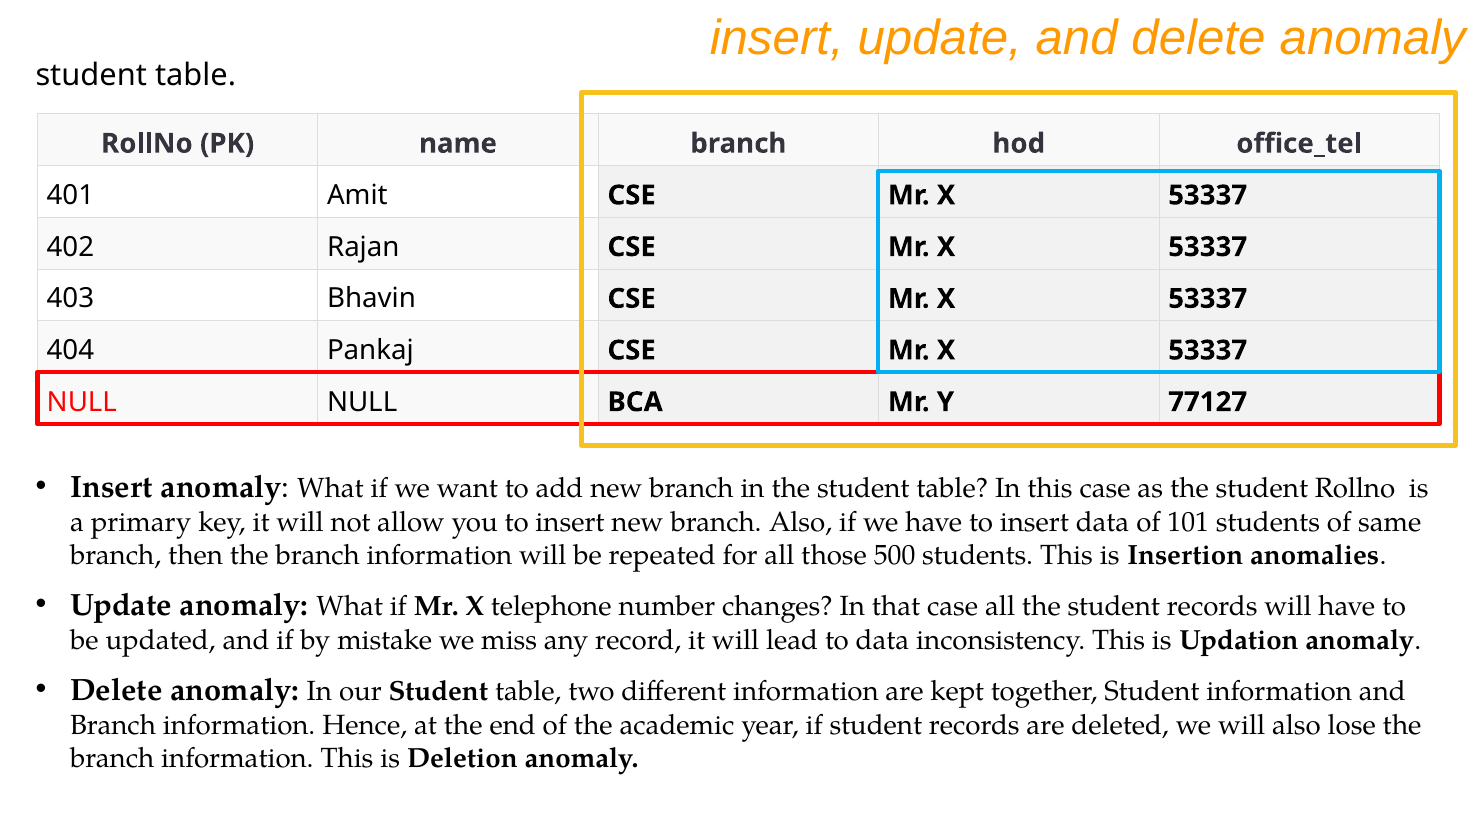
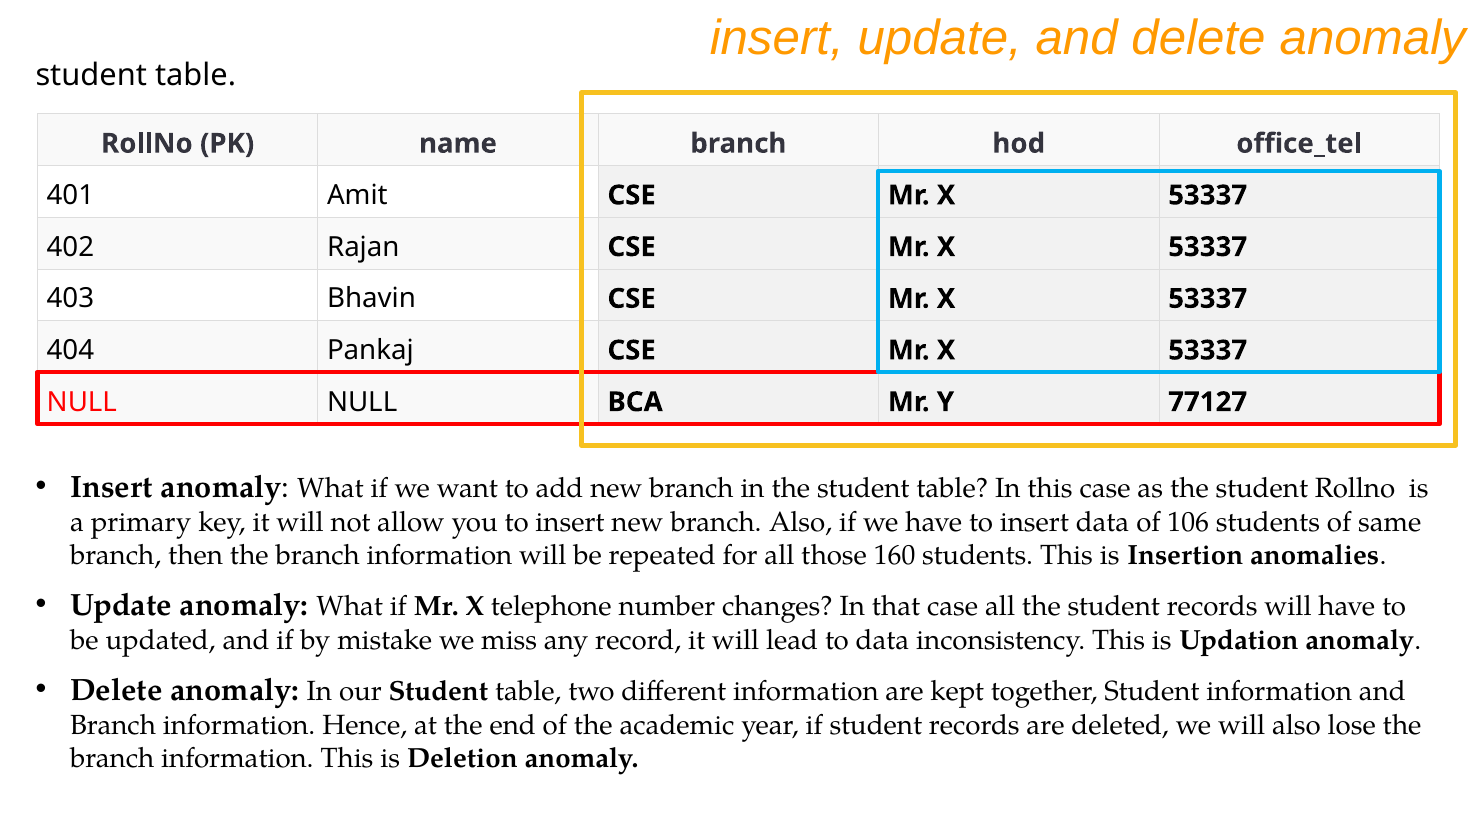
101: 101 -> 106
500: 500 -> 160
